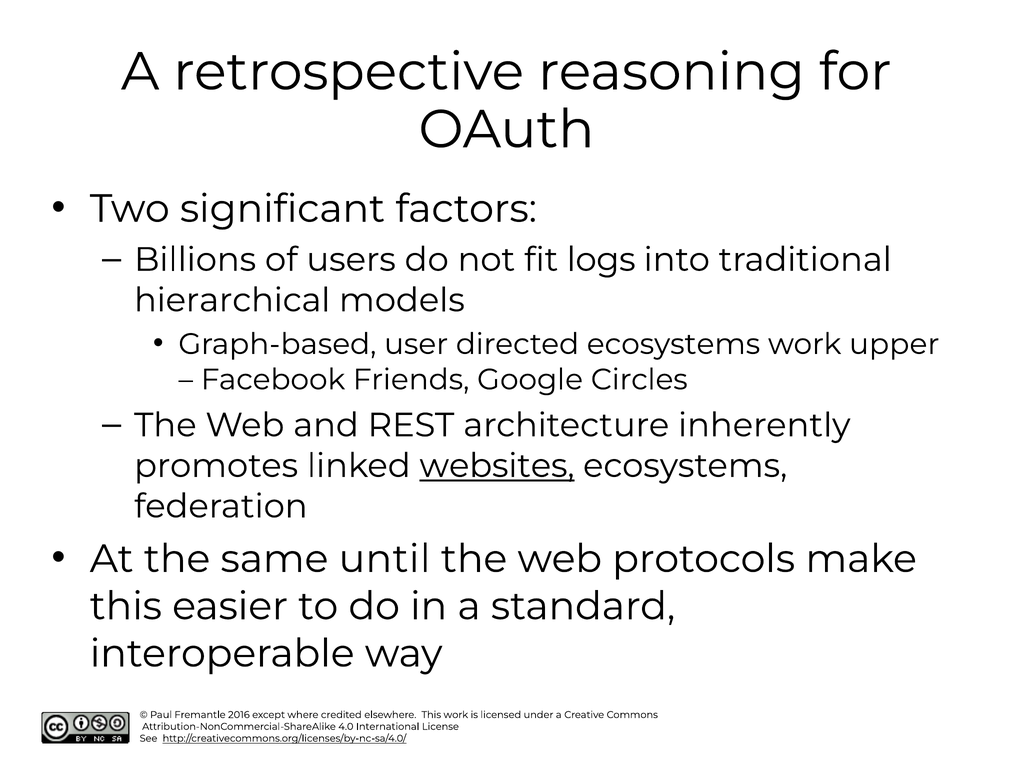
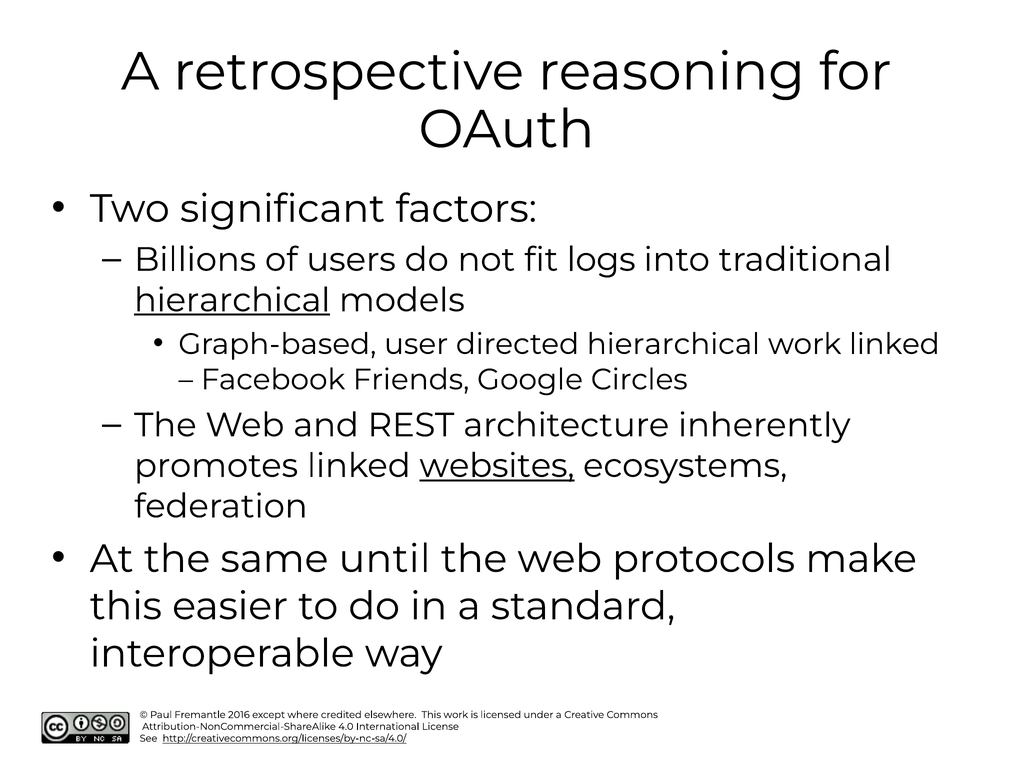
hierarchical at (232, 300) underline: none -> present
directed ecosystems: ecosystems -> hierarchical
work upper: upper -> linked
